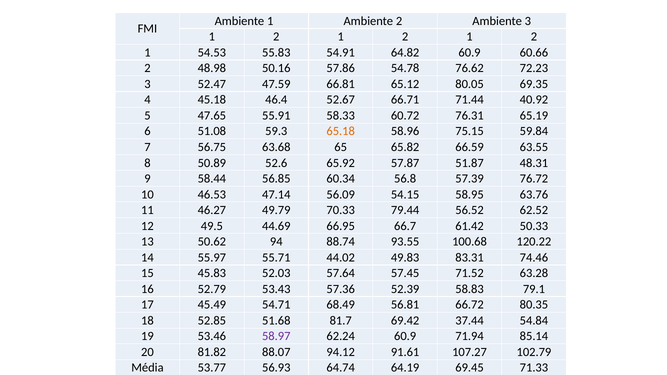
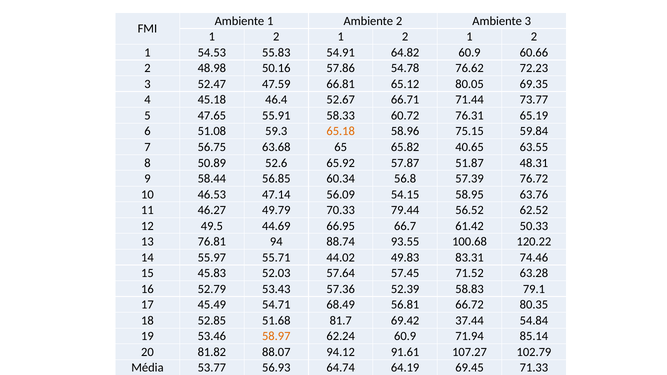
40.92: 40.92 -> 73.77
66.59: 66.59 -> 40.65
50.62: 50.62 -> 76.81
58.97 colour: purple -> orange
